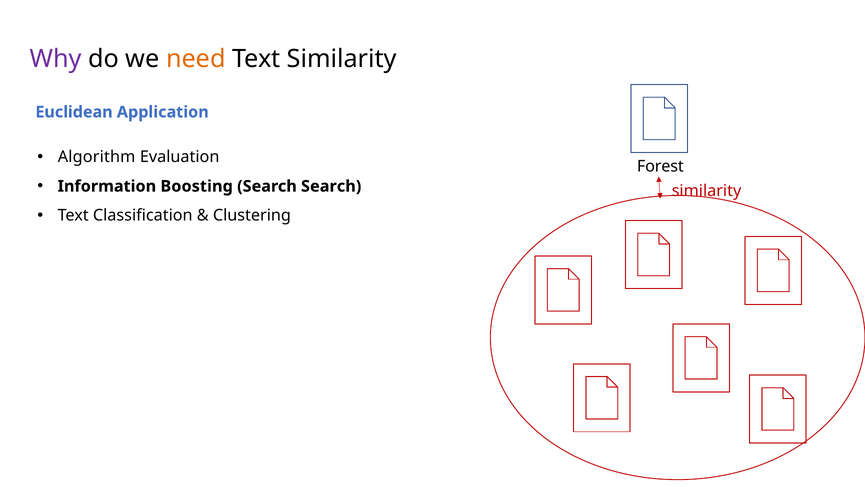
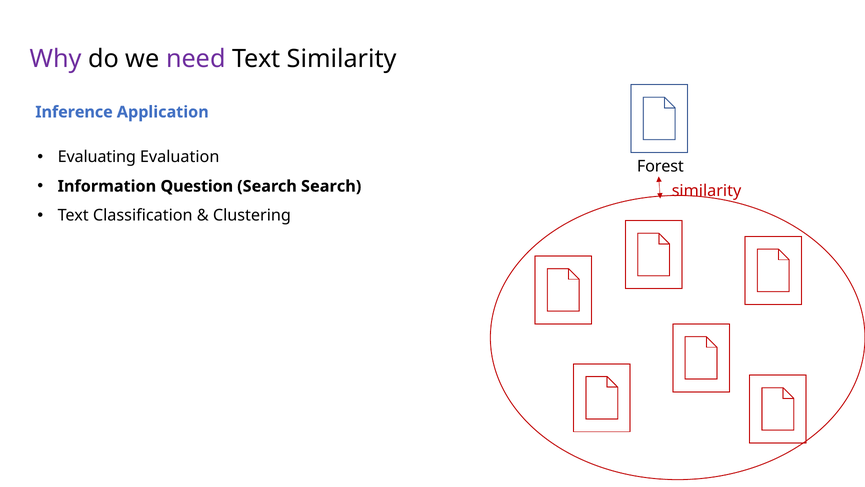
need colour: orange -> purple
Euclidean: Euclidean -> Inference
Algorithm: Algorithm -> Evaluating
Boosting: Boosting -> Question
